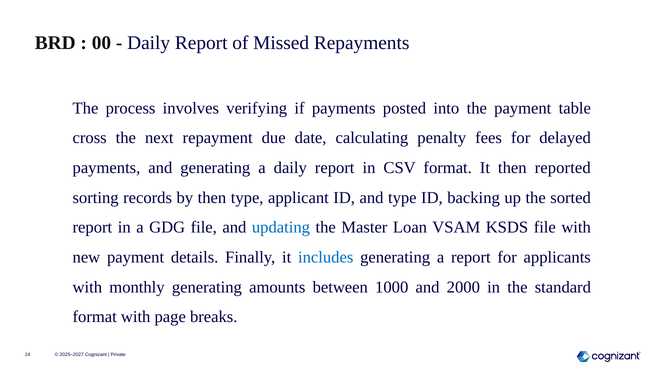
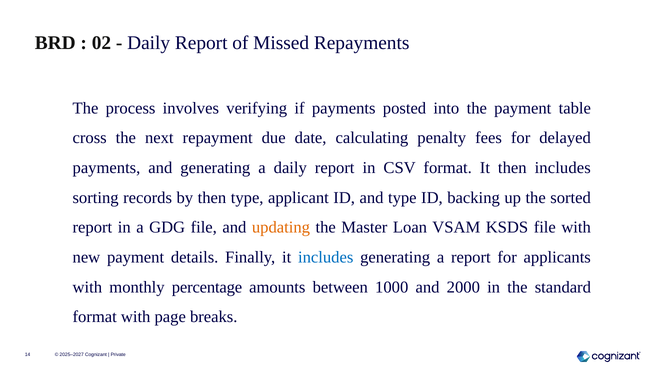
00: 00 -> 02
then reported: reported -> includes
updating colour: blue -> orange
monthly generating: generating -> percentage
